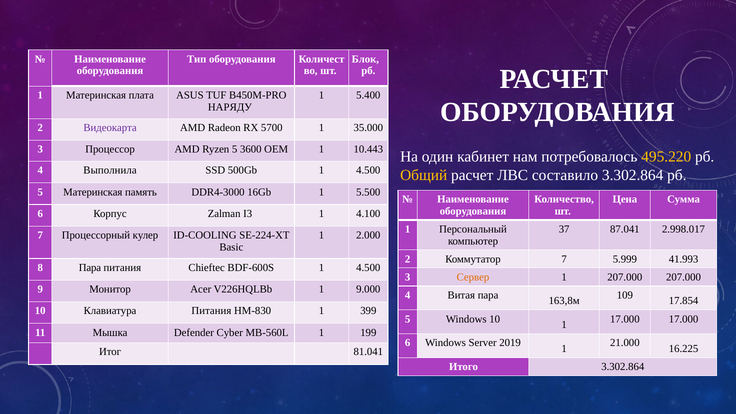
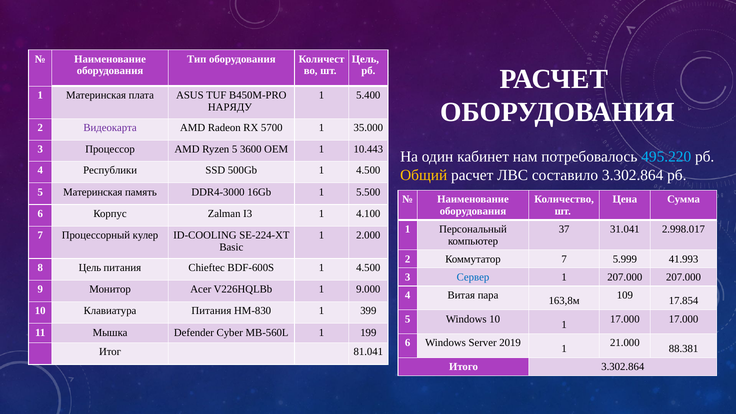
Блок at (365, 59): Блок -> Цель
495.220 colour: yellow -> light blue
Выполнила: Выполнила -> Республики
87.041: 87.041 -> 31.041
8 Пара: Пара -> Цель
Сервер colour: orange -> blue
16.225: 16.225 -> 88.381
